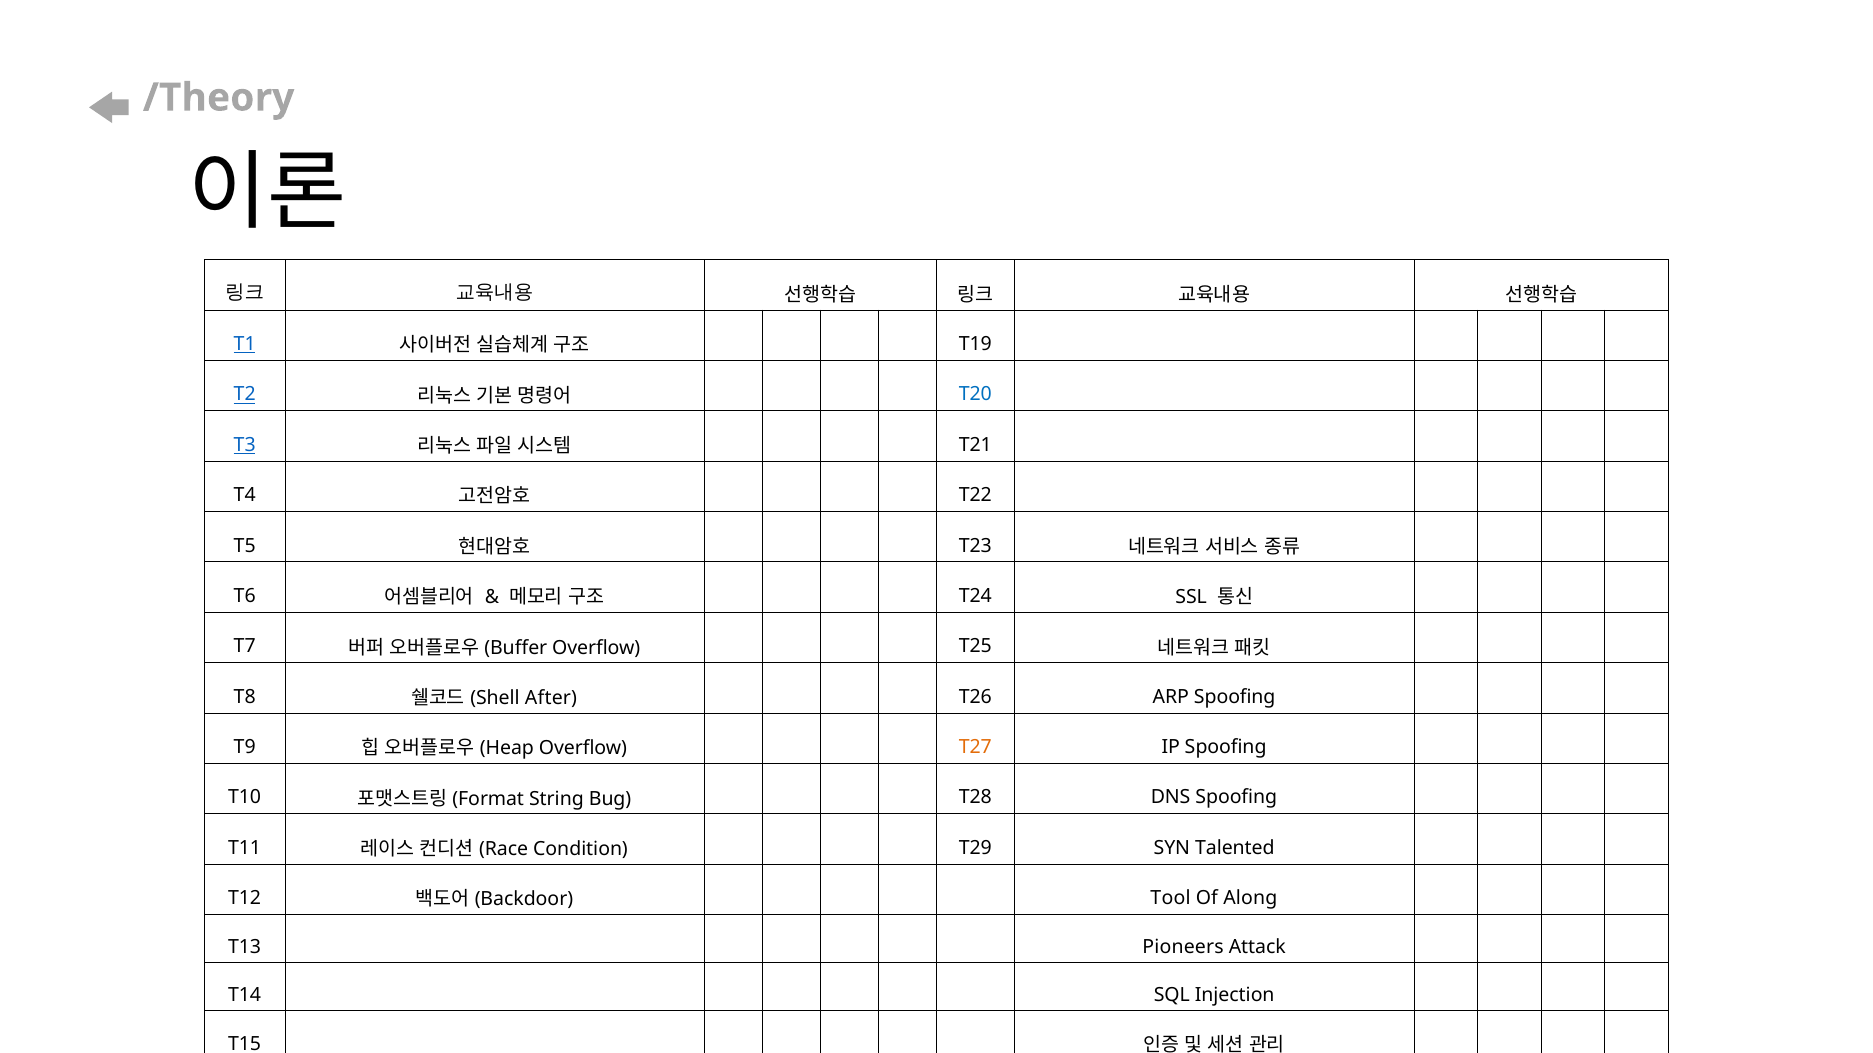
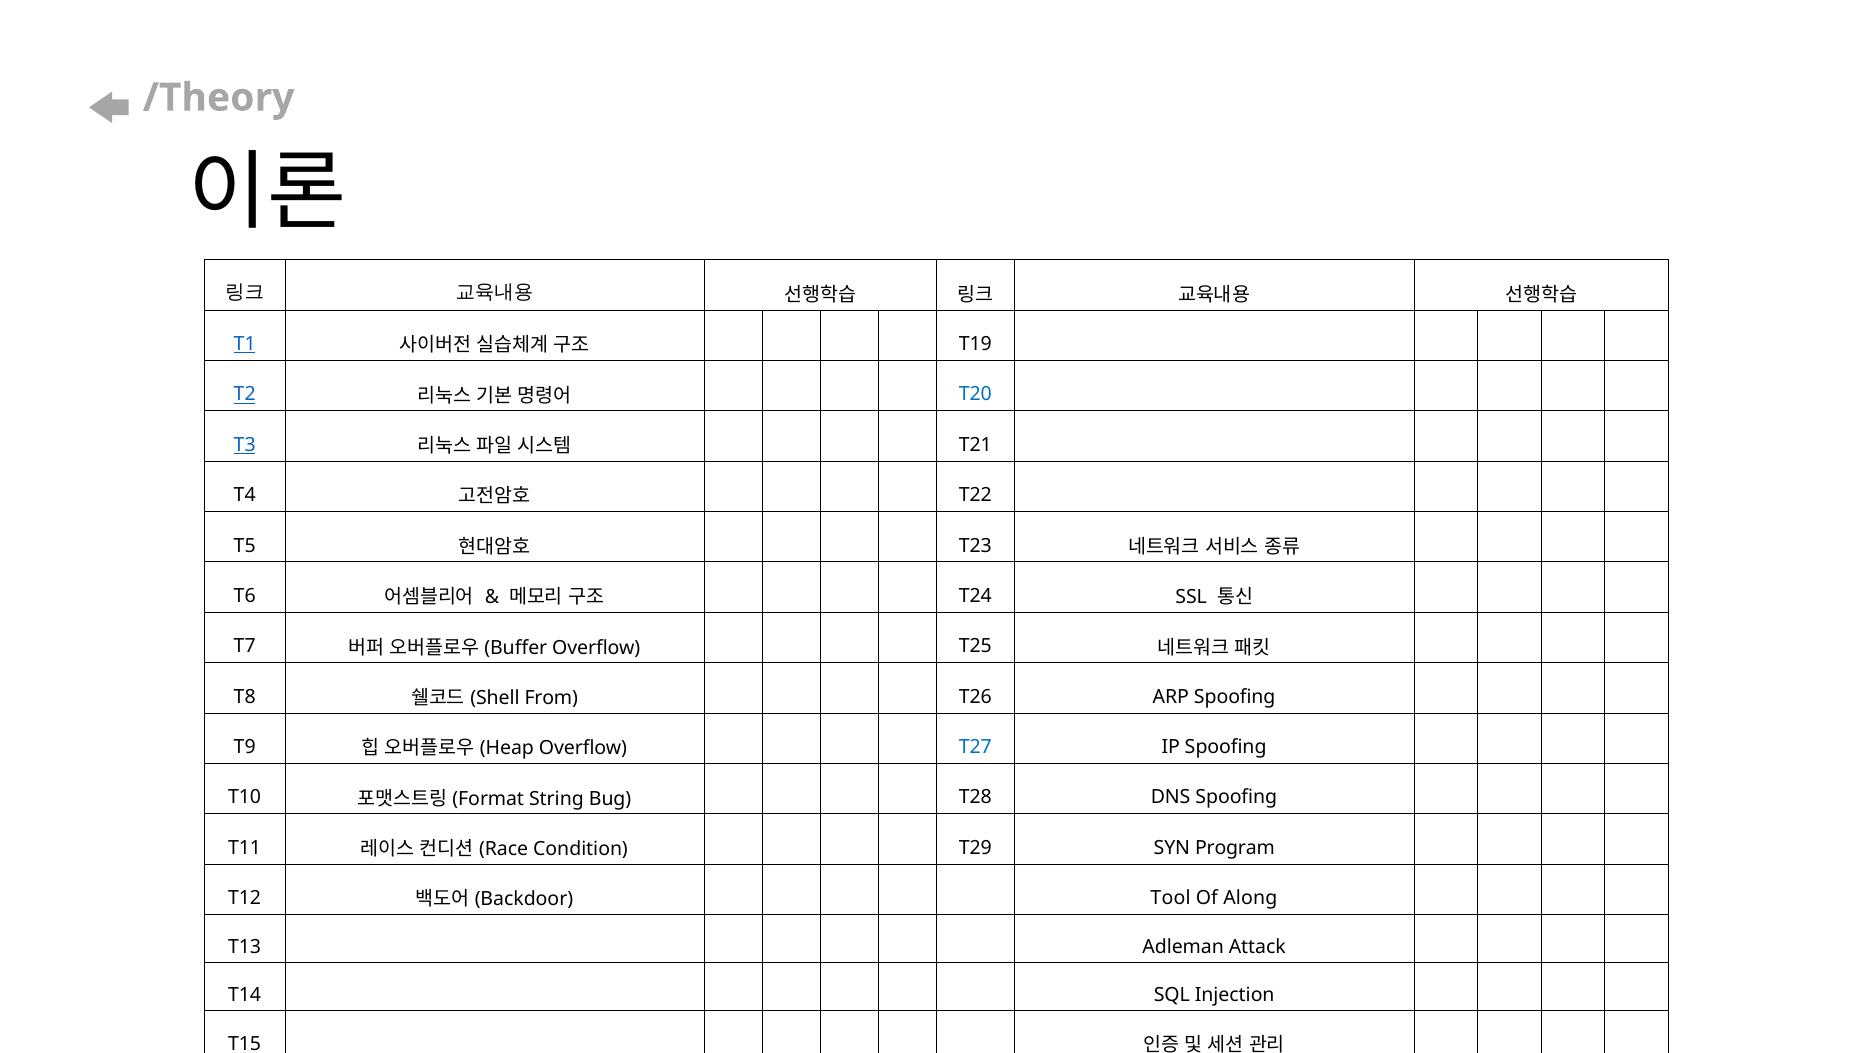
After: After -> From
T27 colour: orange -> blue
Talented: Talented -> Program
Pioneers: Pioneers -> Adleman
